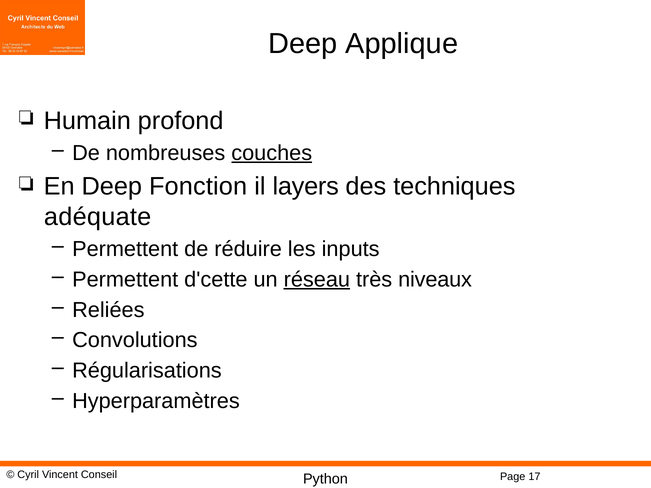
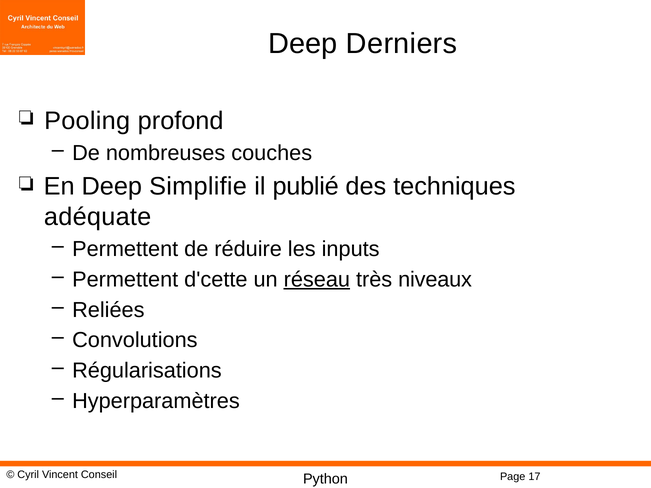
Applique: Applique -> Derniers
Humain: Humain -> Pooling
couches underline: present -> none
Fonction: Fonction -> Simplifie
layers: layers -> publié
